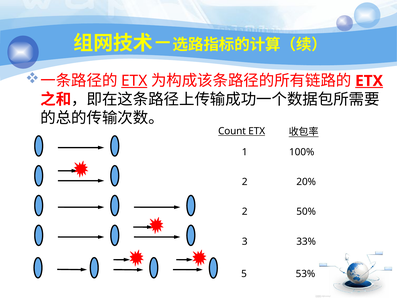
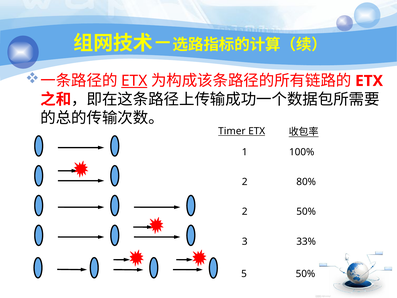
ETX at (369, 81) underline: present -> none
Count: Count -> Timer
20%: 20% -> 80%
53% at (305, 274): 53% -> 50%
